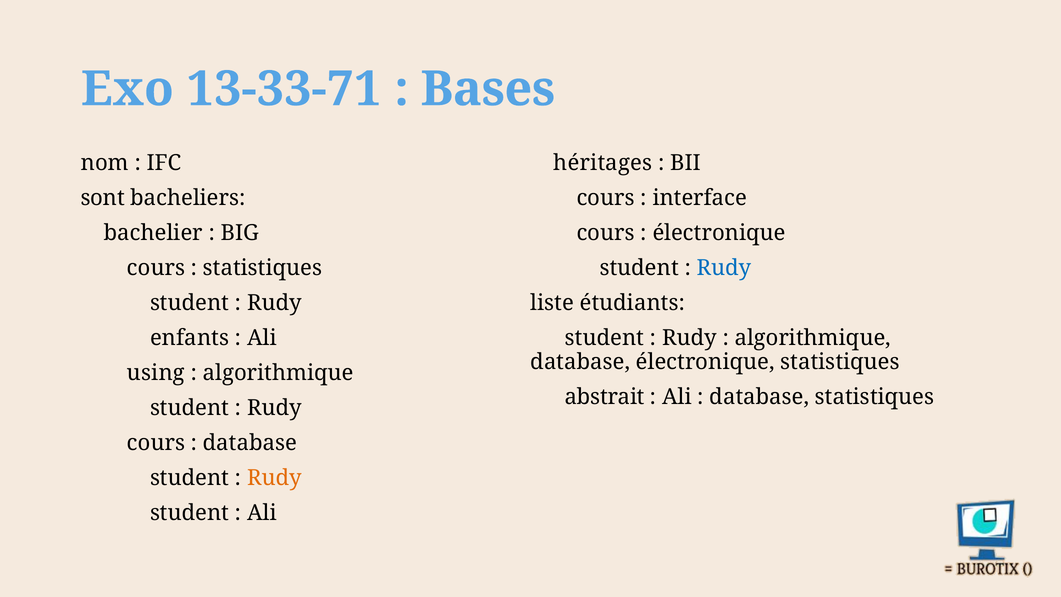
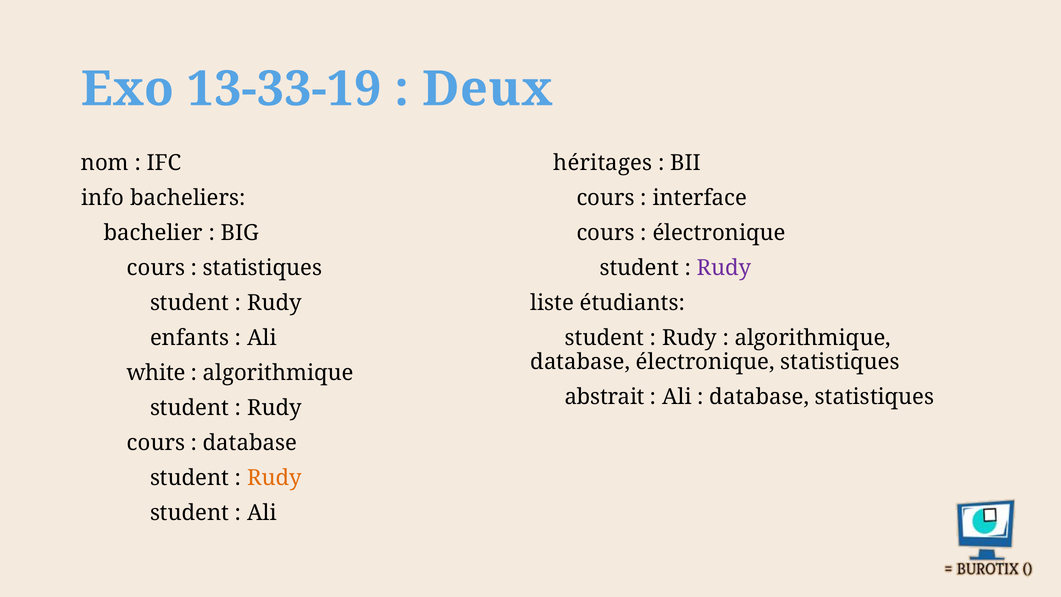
13-33-71: 13-33-71 -> 13-33-19
Bases: Bases -> Deux
sont: sont -> info
Rudy at (724, 268) colour: blue -> purple
using: using -> white
